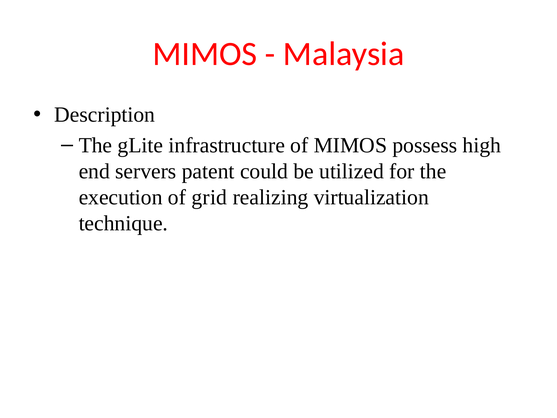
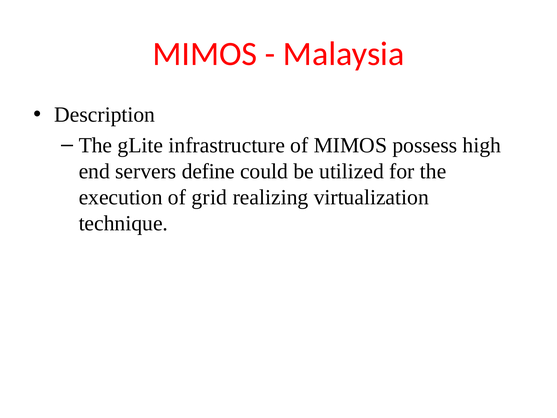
patent: patent -> define
